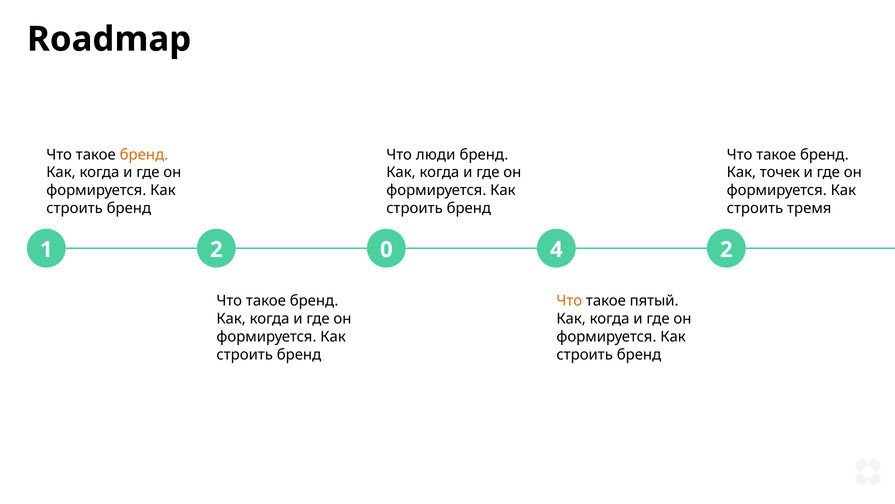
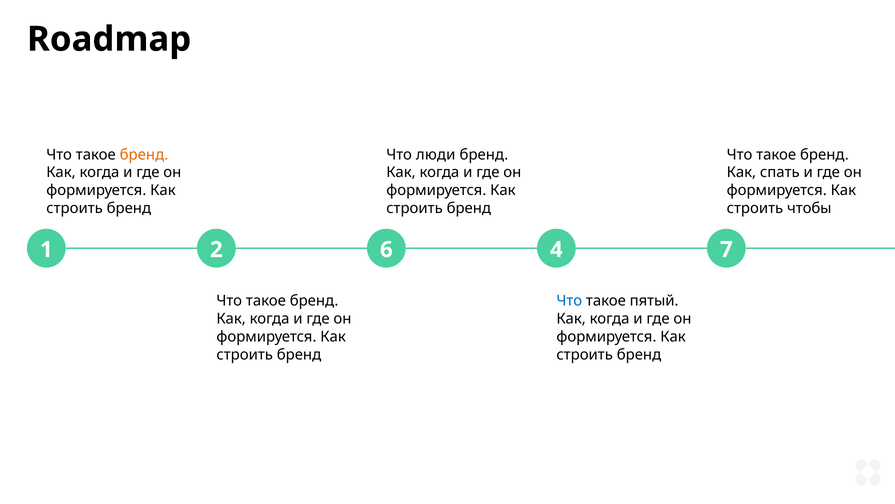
точек: точек -> спать
тремя: тремя -> чтобы
0: 0 -> 6
4 2: 2 -> 7
Что at (569, 301) colour: orange -> blue
